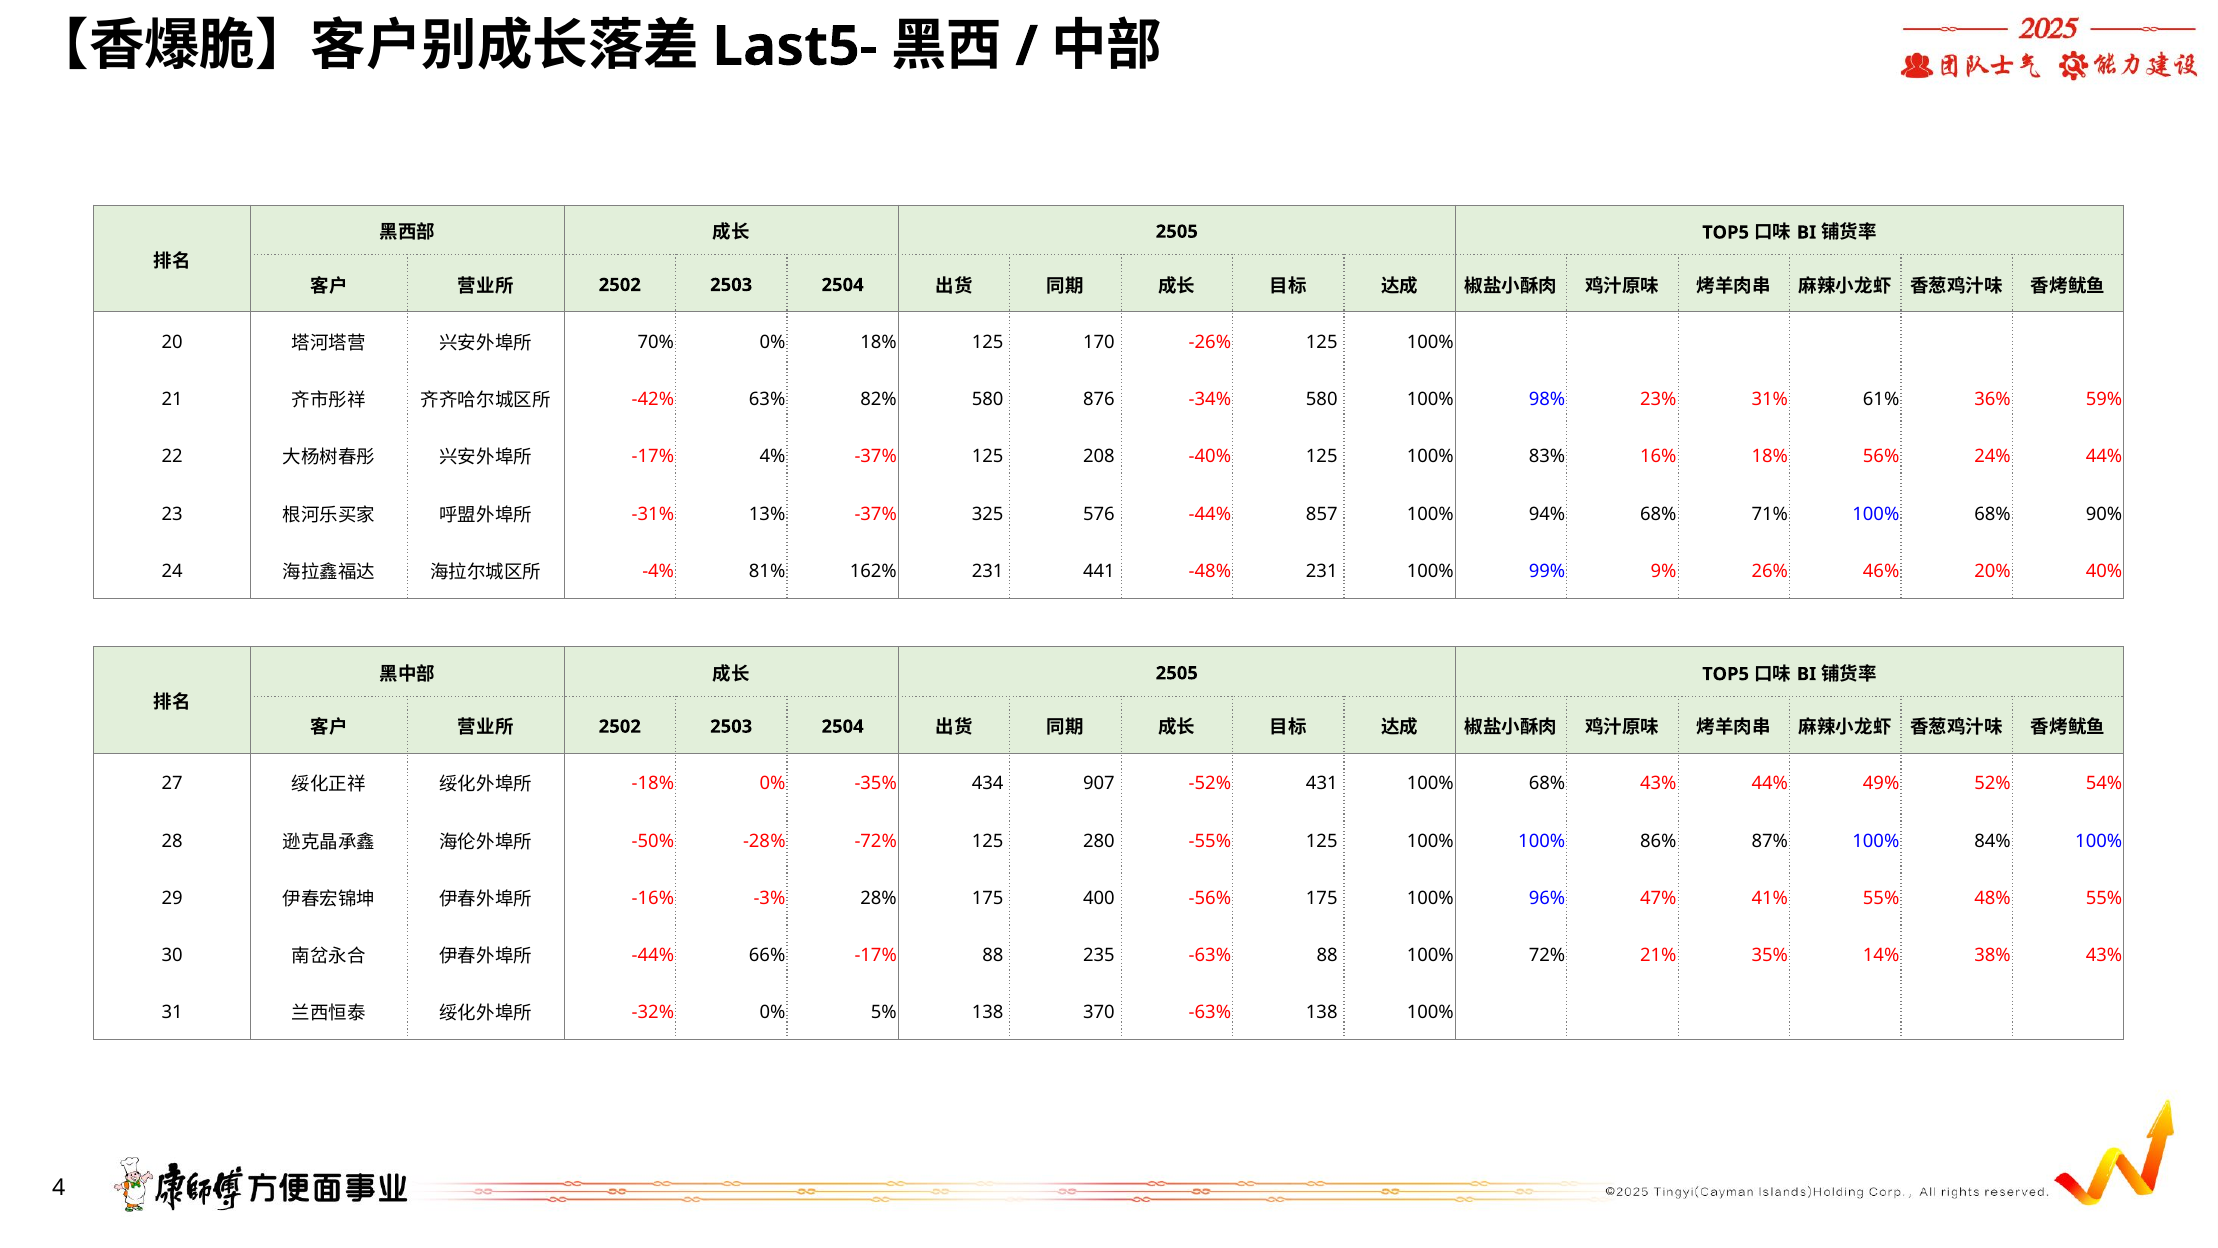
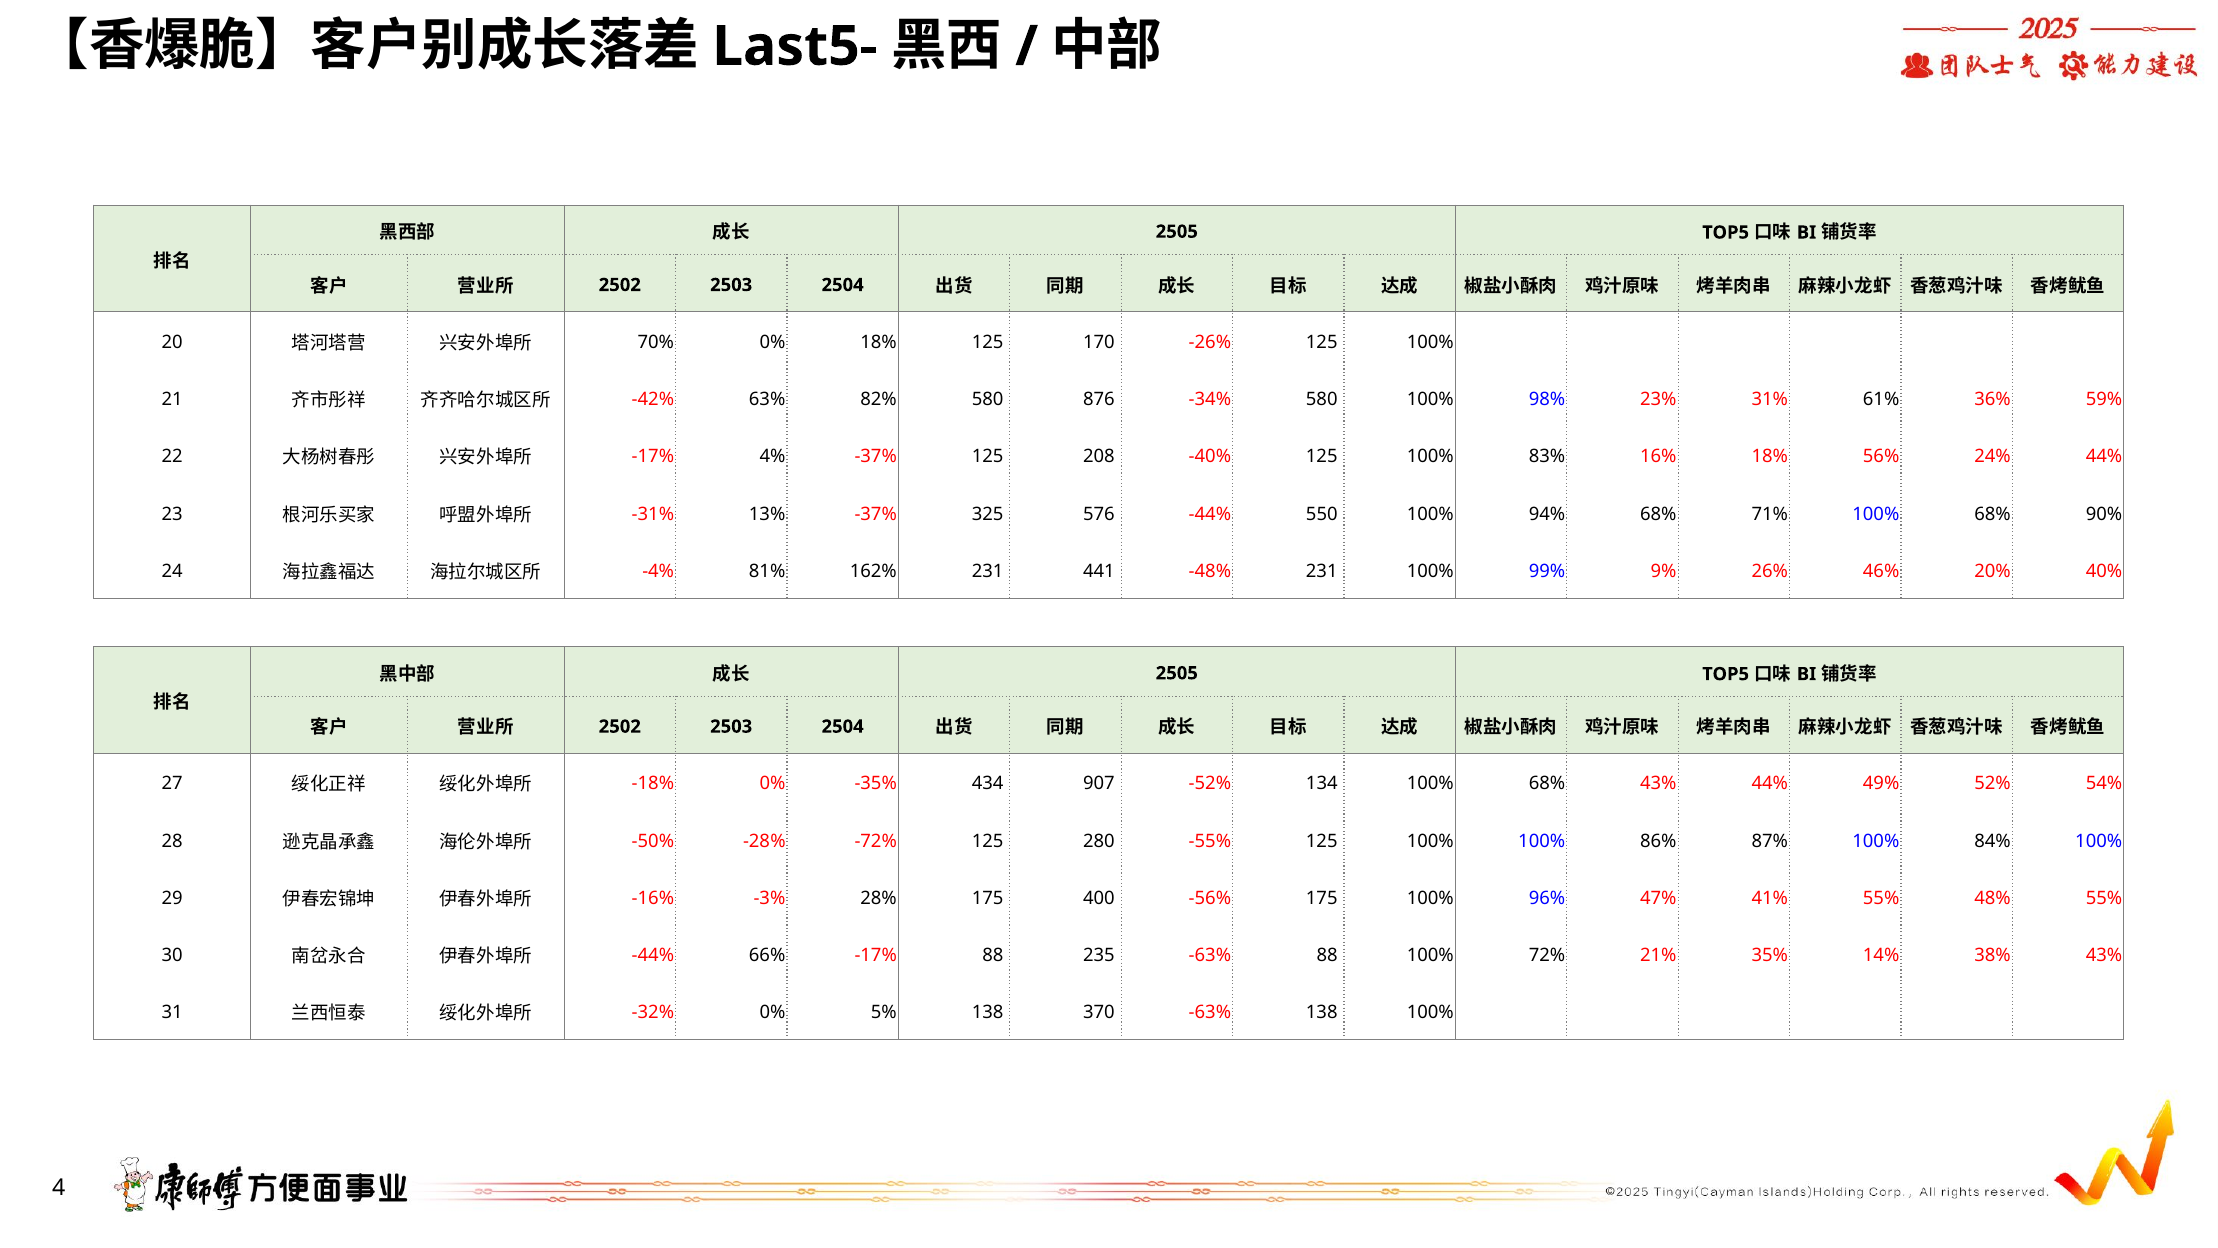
857: 857 -> 550
431: 431 -> 134
